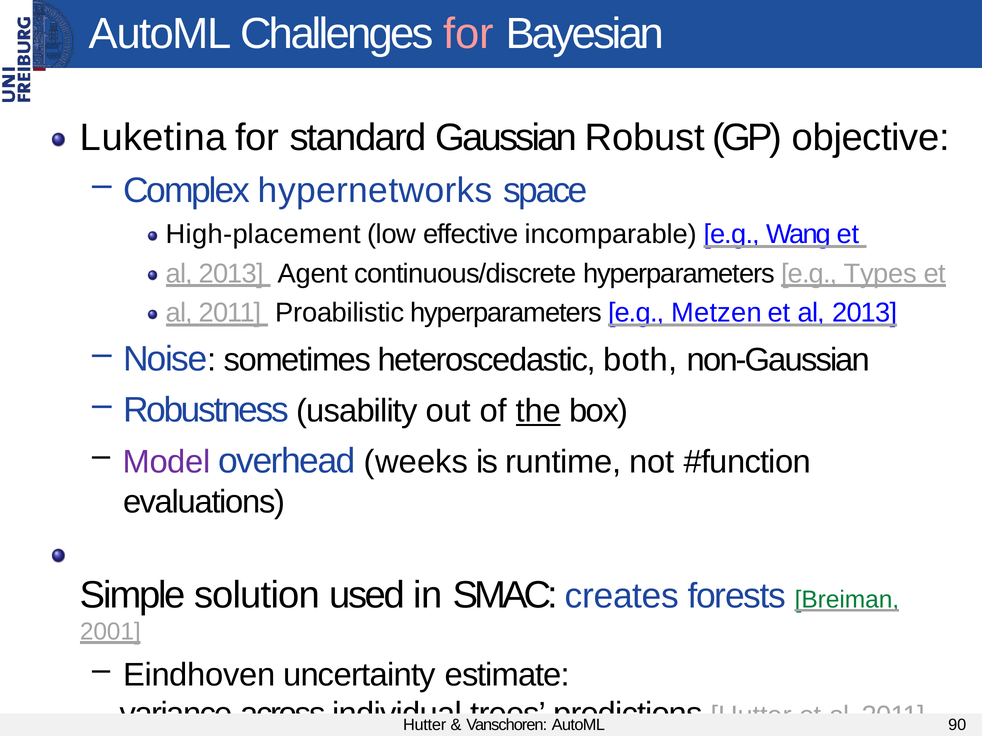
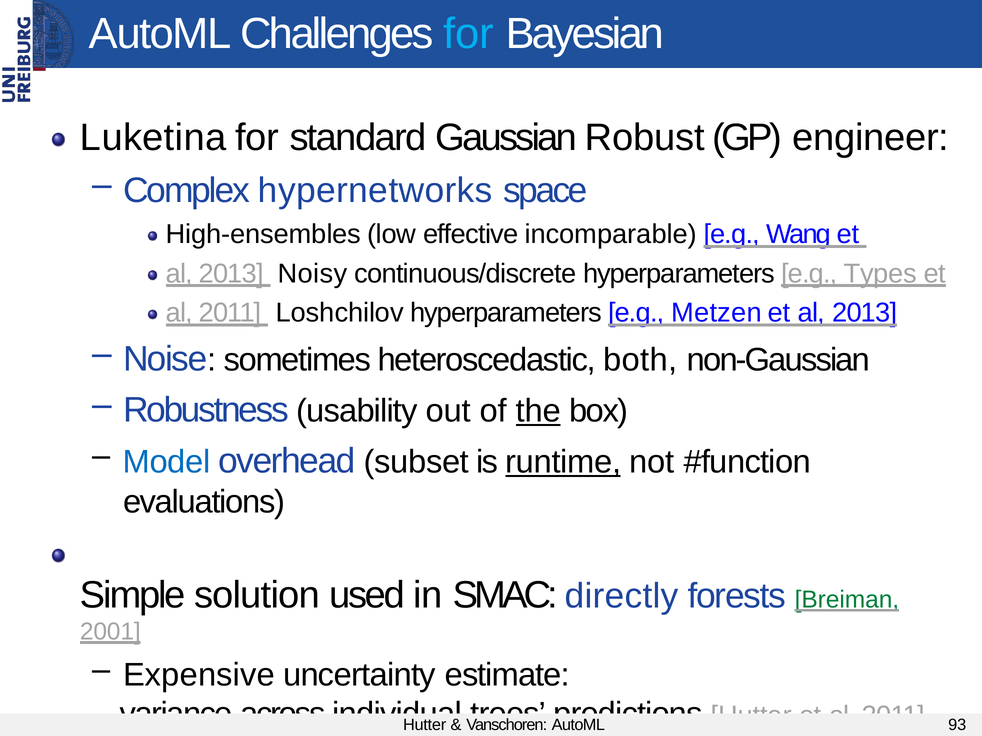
for at (469, 34) colour: pink -> light blue
objective: objective -> engineer
High-placement: High-placement -> High-ensembles
Agent: Agent -> Noisy
Proabilistic: Proabilistic -> Loshchilov
Model colour: purple -> blue
weeks: weeks -> subset
runtime underline: none -> present
creates: creates -> directly
Eindhoven: Eindhoven -> Expensive
90: 90 -> 93
